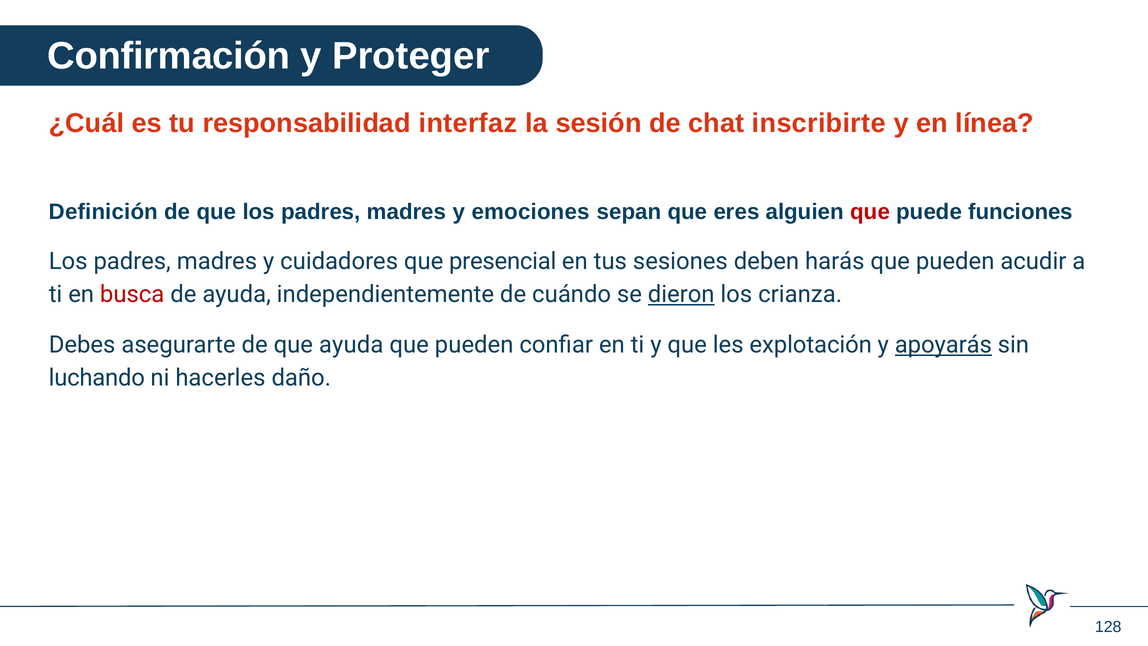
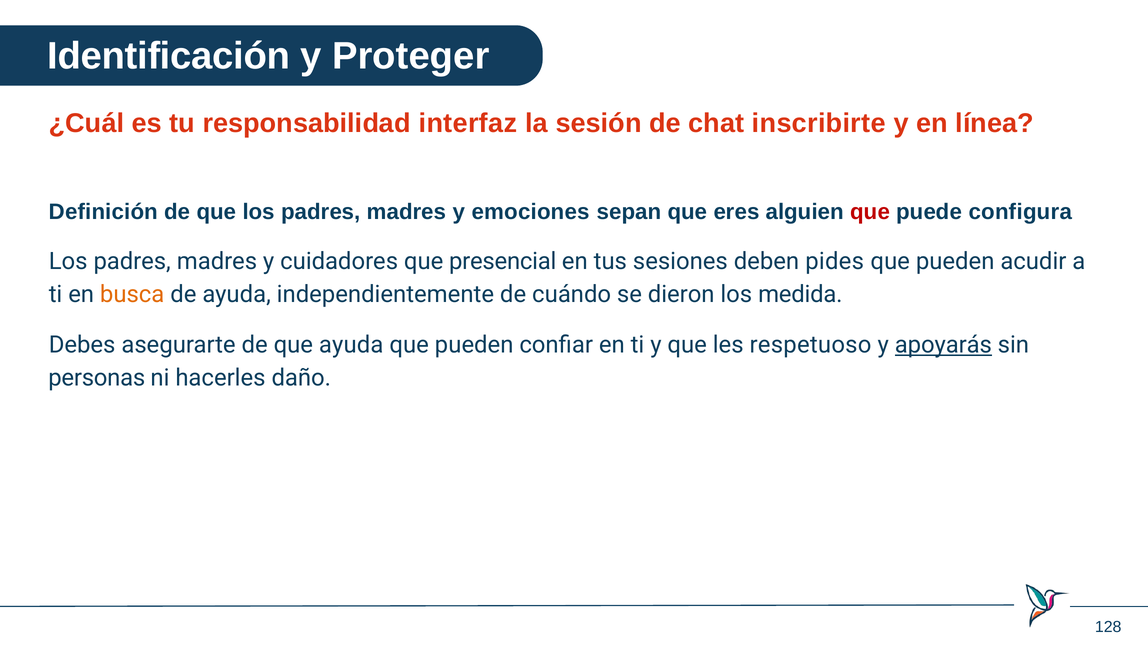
Confirmación: Confirmación -> Identificación
funciones: funciones -> configura
harás: harás -> pides
busca colour: red -> orange
dieron underline: present -> none
crianza: crianza -> medida
explotación: explotación -> respetuoso
luchando: luchando -> personas
